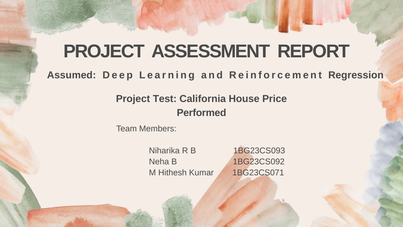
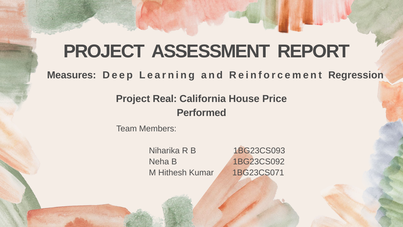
Assumed: Assumed -> Measures
Test: Test -> Real
